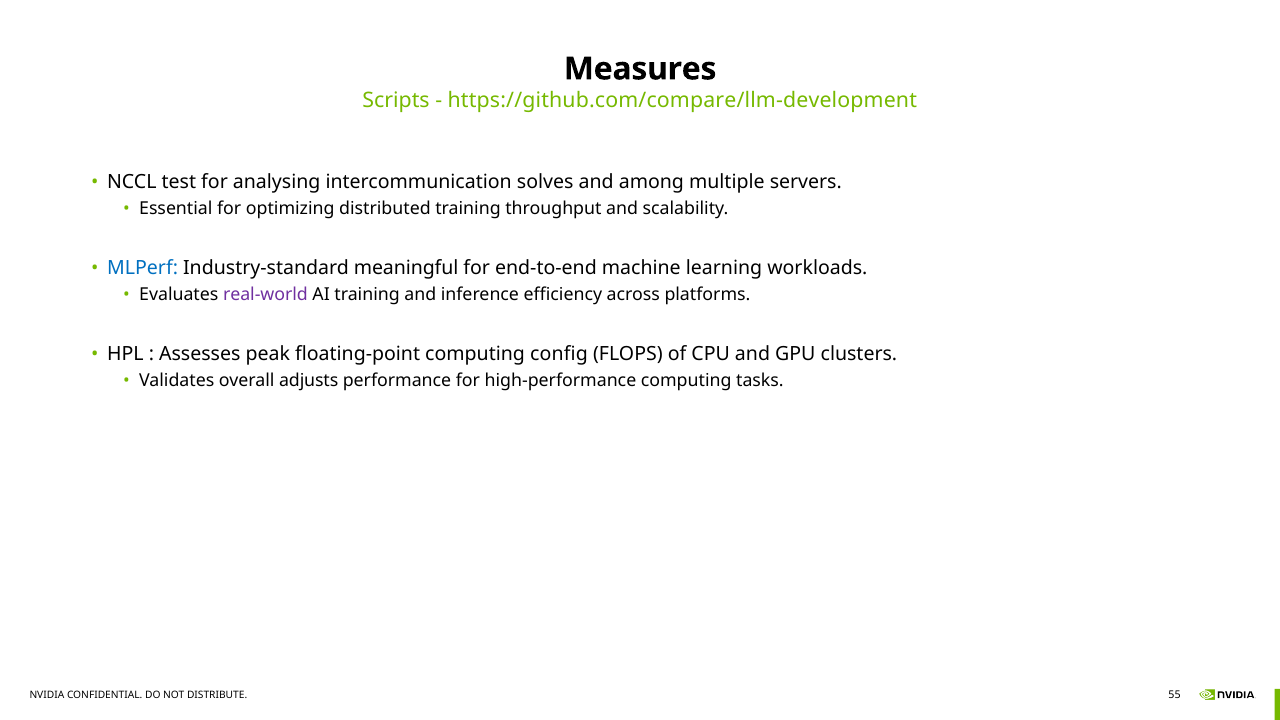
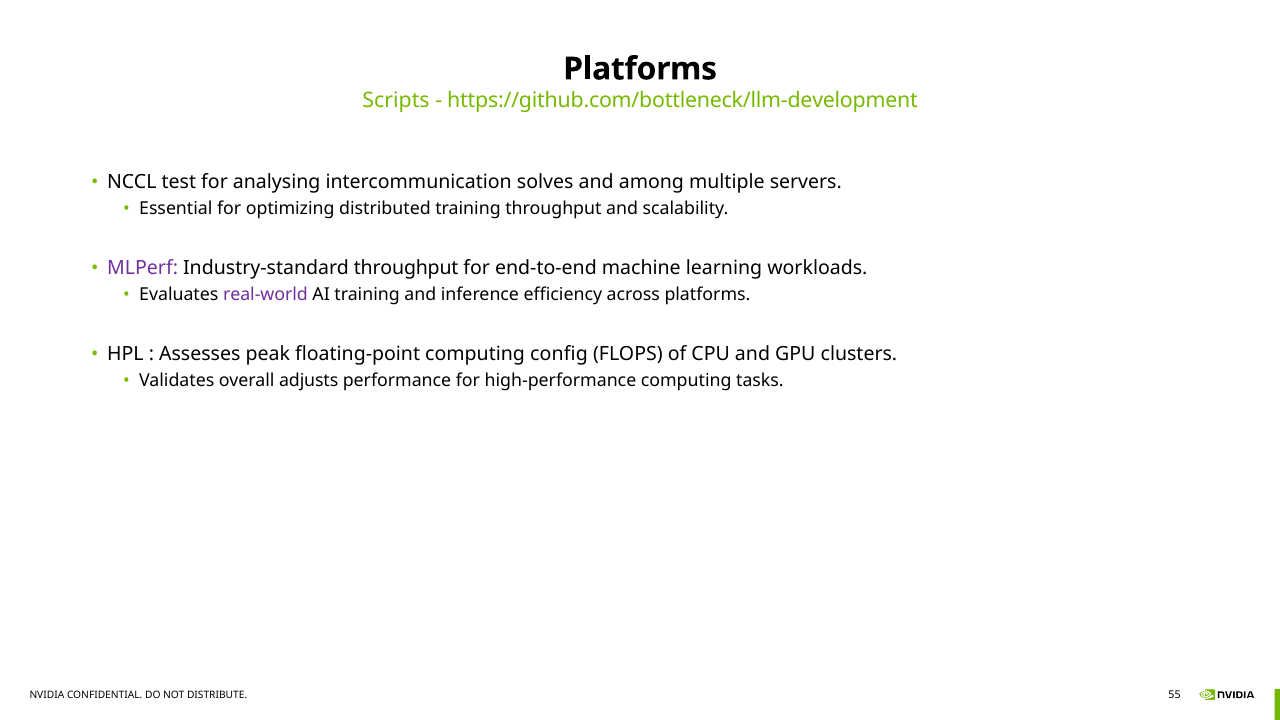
Measures at (640, 69): Measures -> Platforms
https://github.com/compare/llm-development: https://github.com/compare/llm-development -> https://github.com/bottleneck/llm-development
MLPerf colour: blue -> purple
Industry-standard meaningful: meaningful -> throughput
